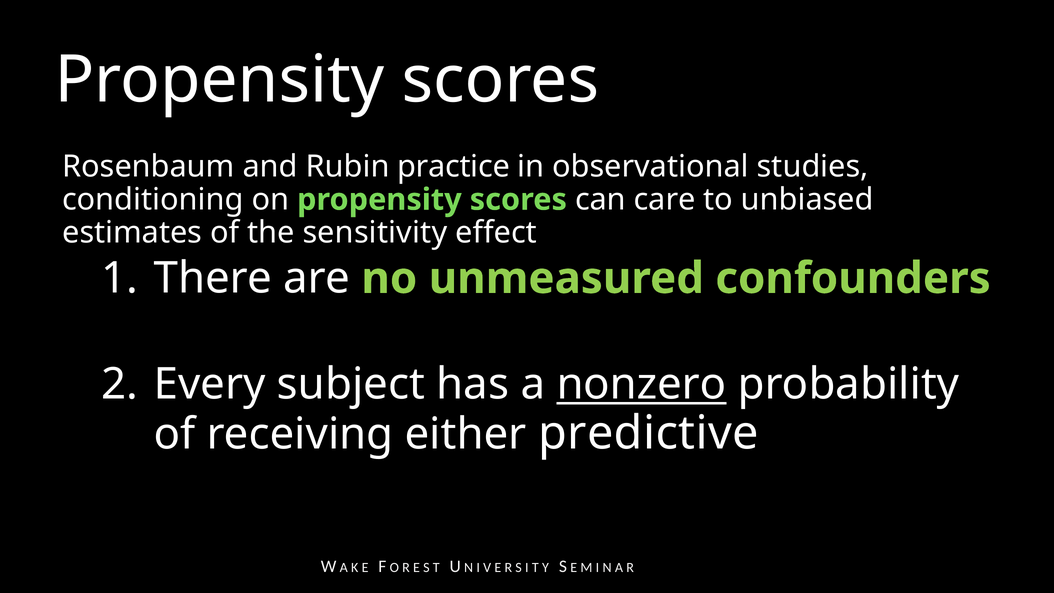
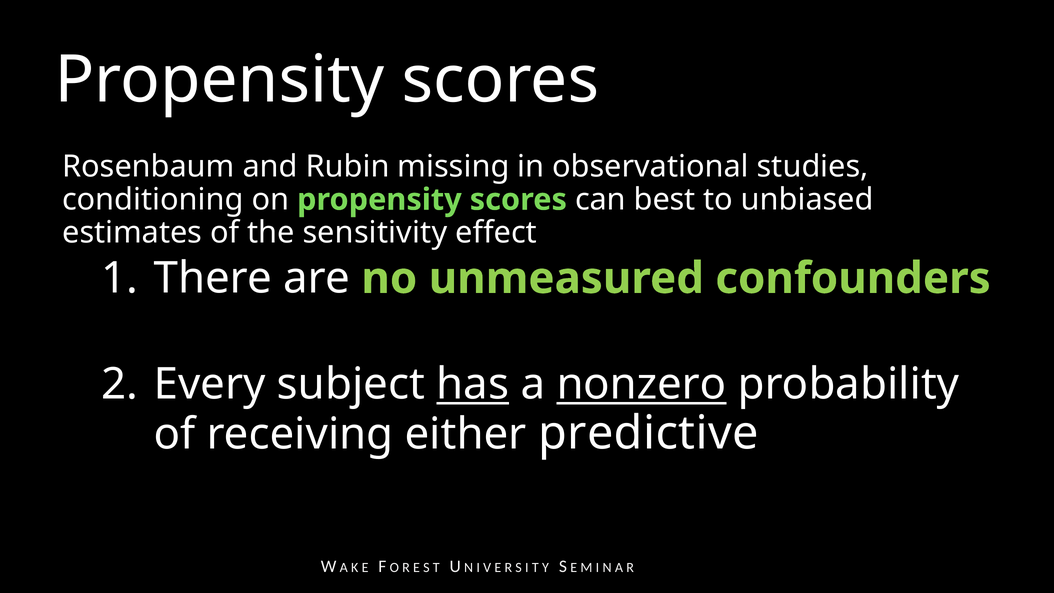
practice: practice -> missing
care: care -> best
has underline: none -> present
